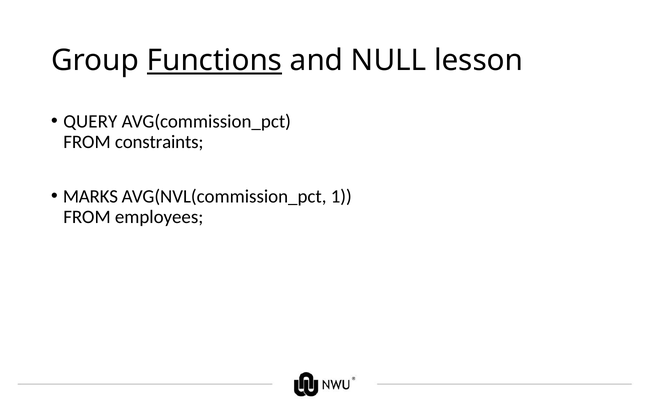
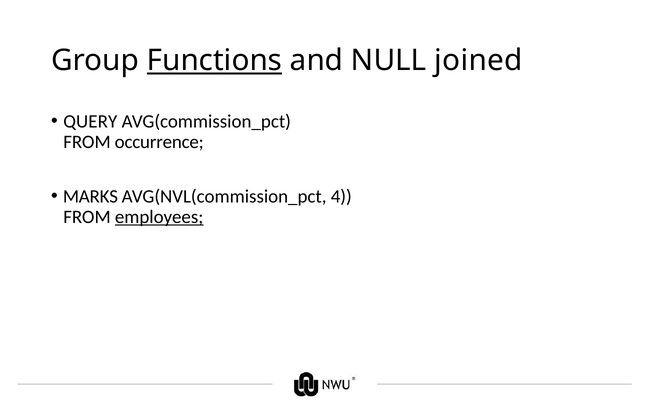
lesson: lesson -> joined
constraints: constraints -> occurrence
1: 1 -> 4
employees underline: none -> present
